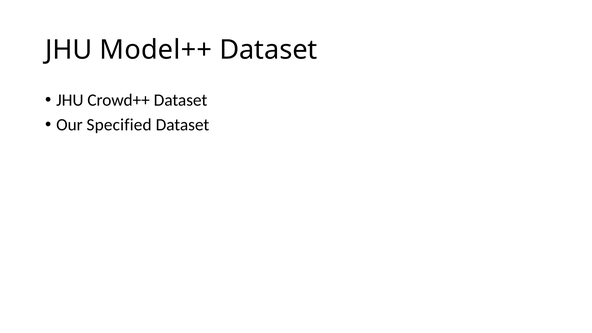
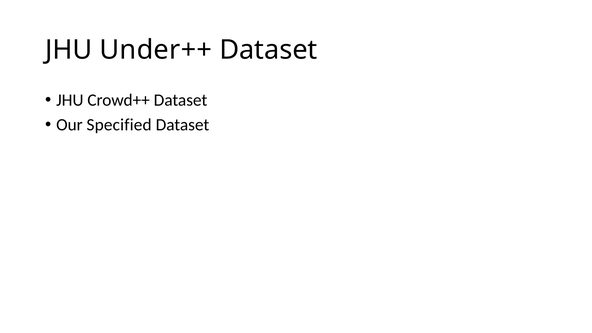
Model++: Model++ -> Under++
